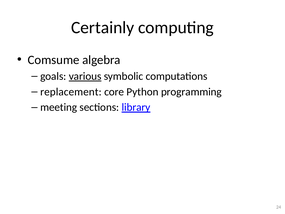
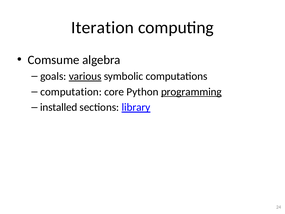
Certainly: Certainly -> Iteration
replacement: replacement -> computation
programming underline: none -> present
meeting: meeting -> installed
